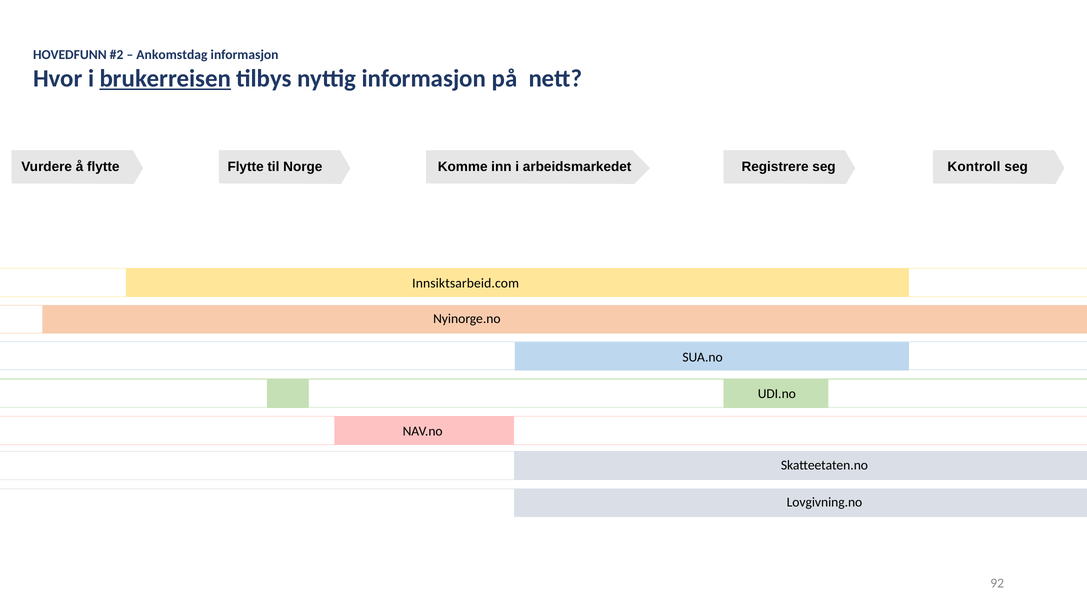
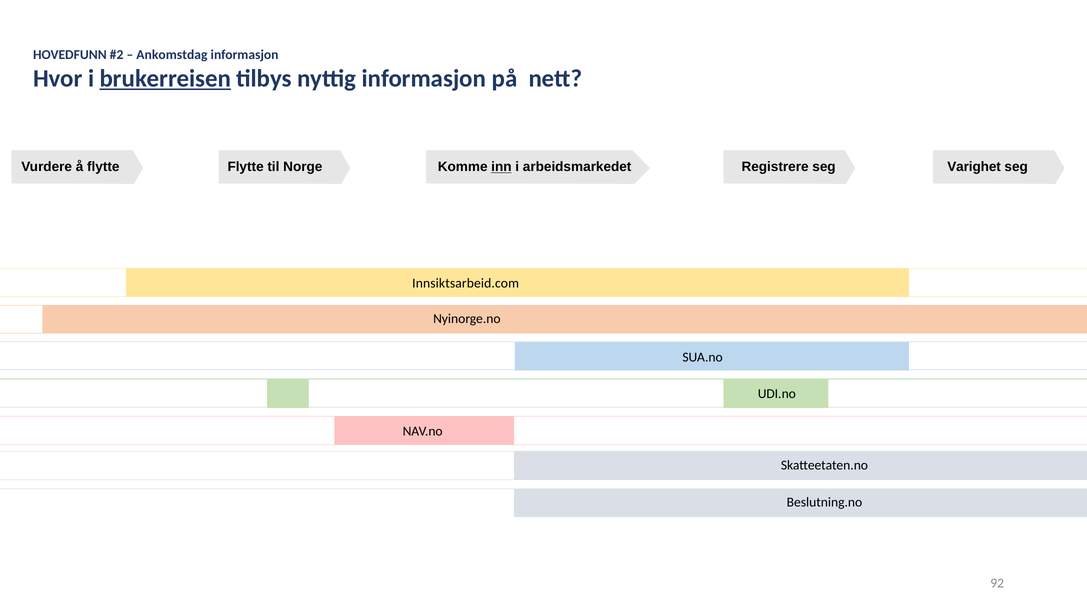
inn underline: none -> present
Kontroll: Kontroll -> Varighet
Lovgivning.no: Lovgivning.no -> Beslutning.no
